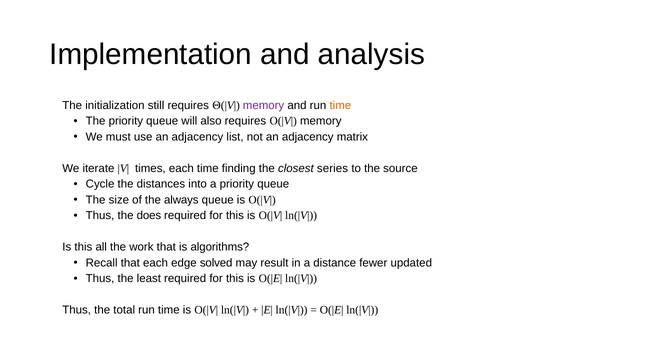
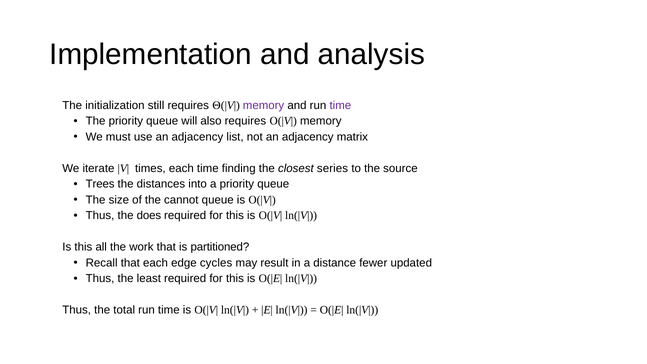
time at (340, 105) colour: orange -> purple
Cycle: Cycle -> Trees
always: always -> cannot
algorithms: algorithms -> partitioned
solved: solved -> cycles
